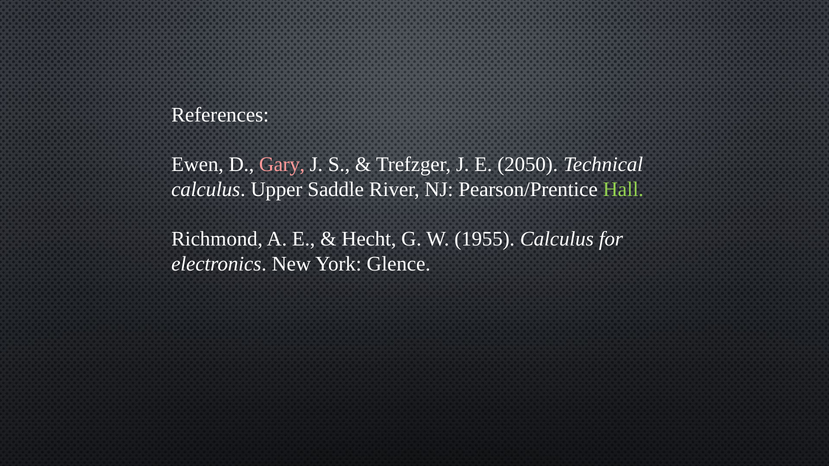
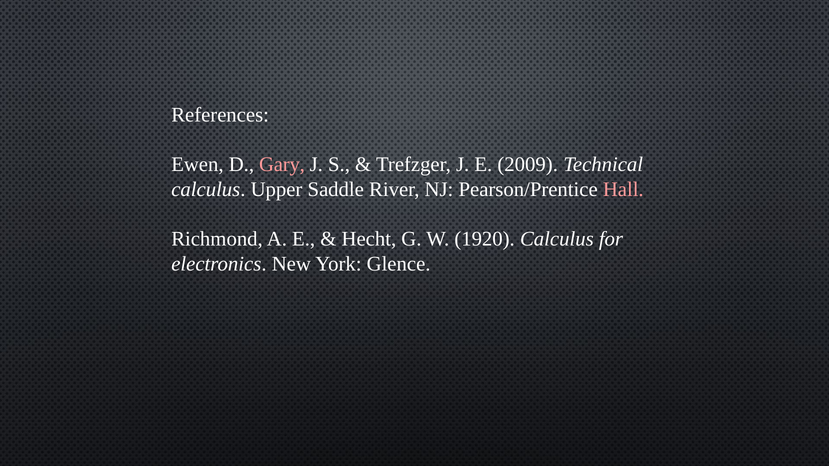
2050: 2050 -> 2009
Hall colour: light green -> pink
1955: 1955 -> 1920
